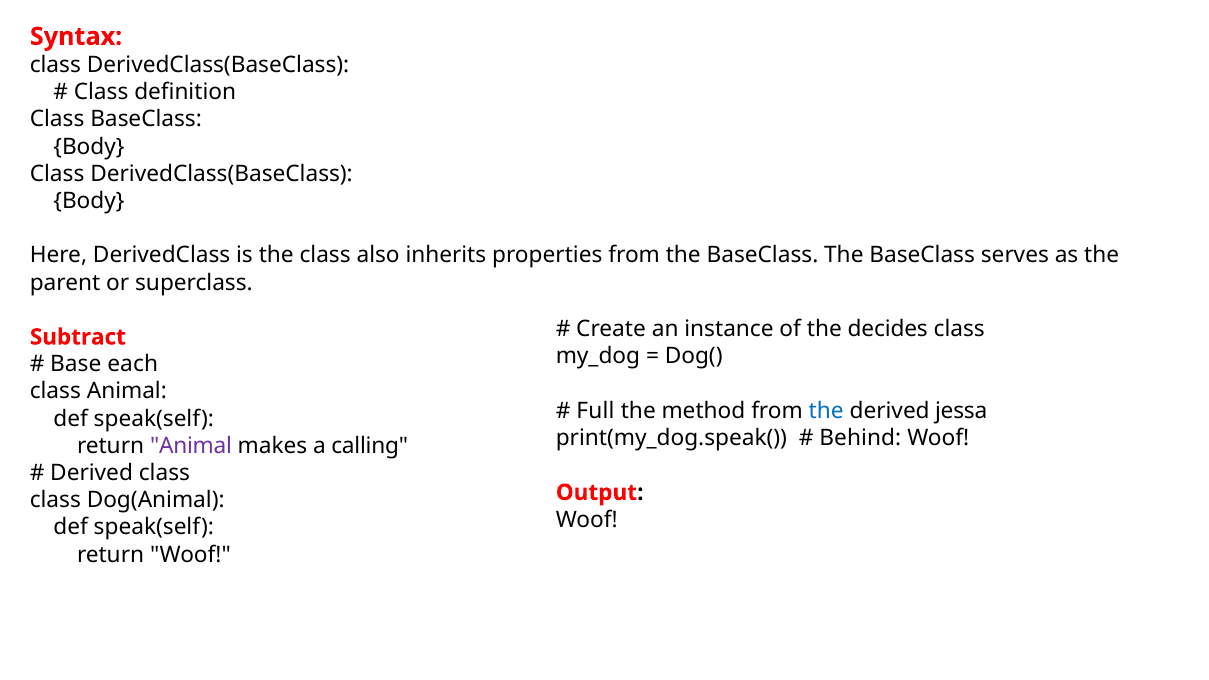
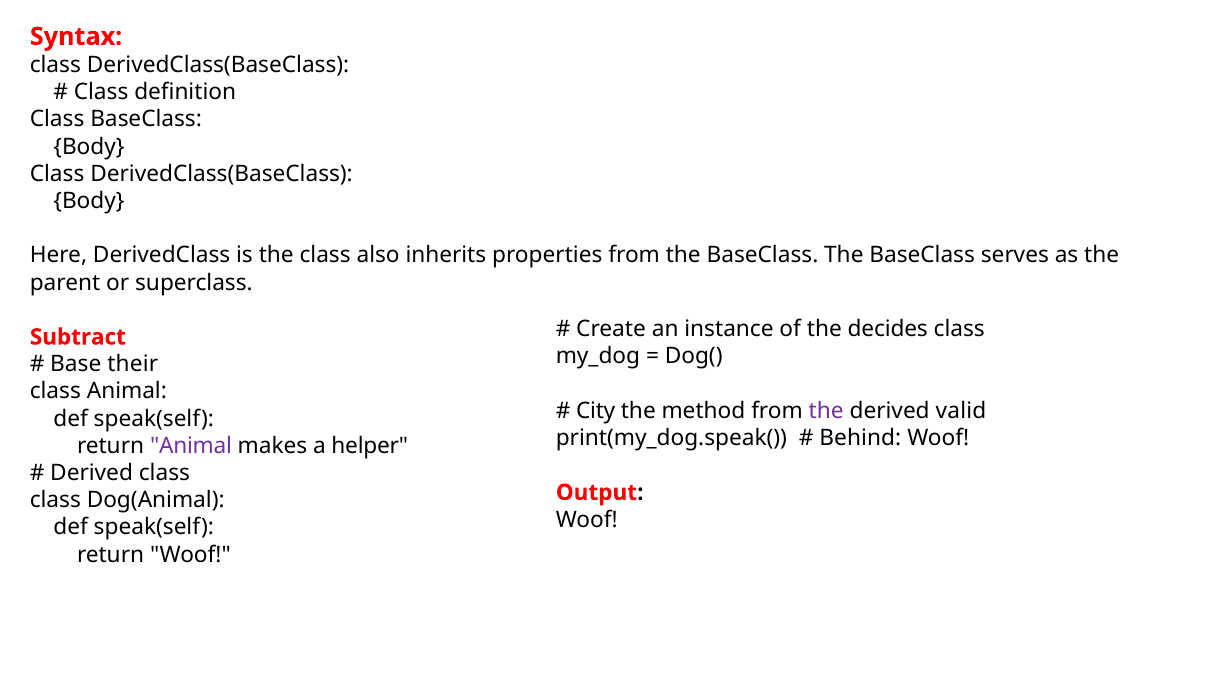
each: each -> their
Full: Full -> City
the at (826, 411) colour: blue -> purple
jessa: jessa -> valid
calling: calling -> helper
